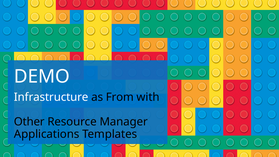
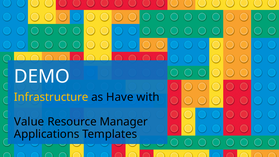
Infrastructure colour: white -> yellow
From: From -> Have
Other: Other -> Value
